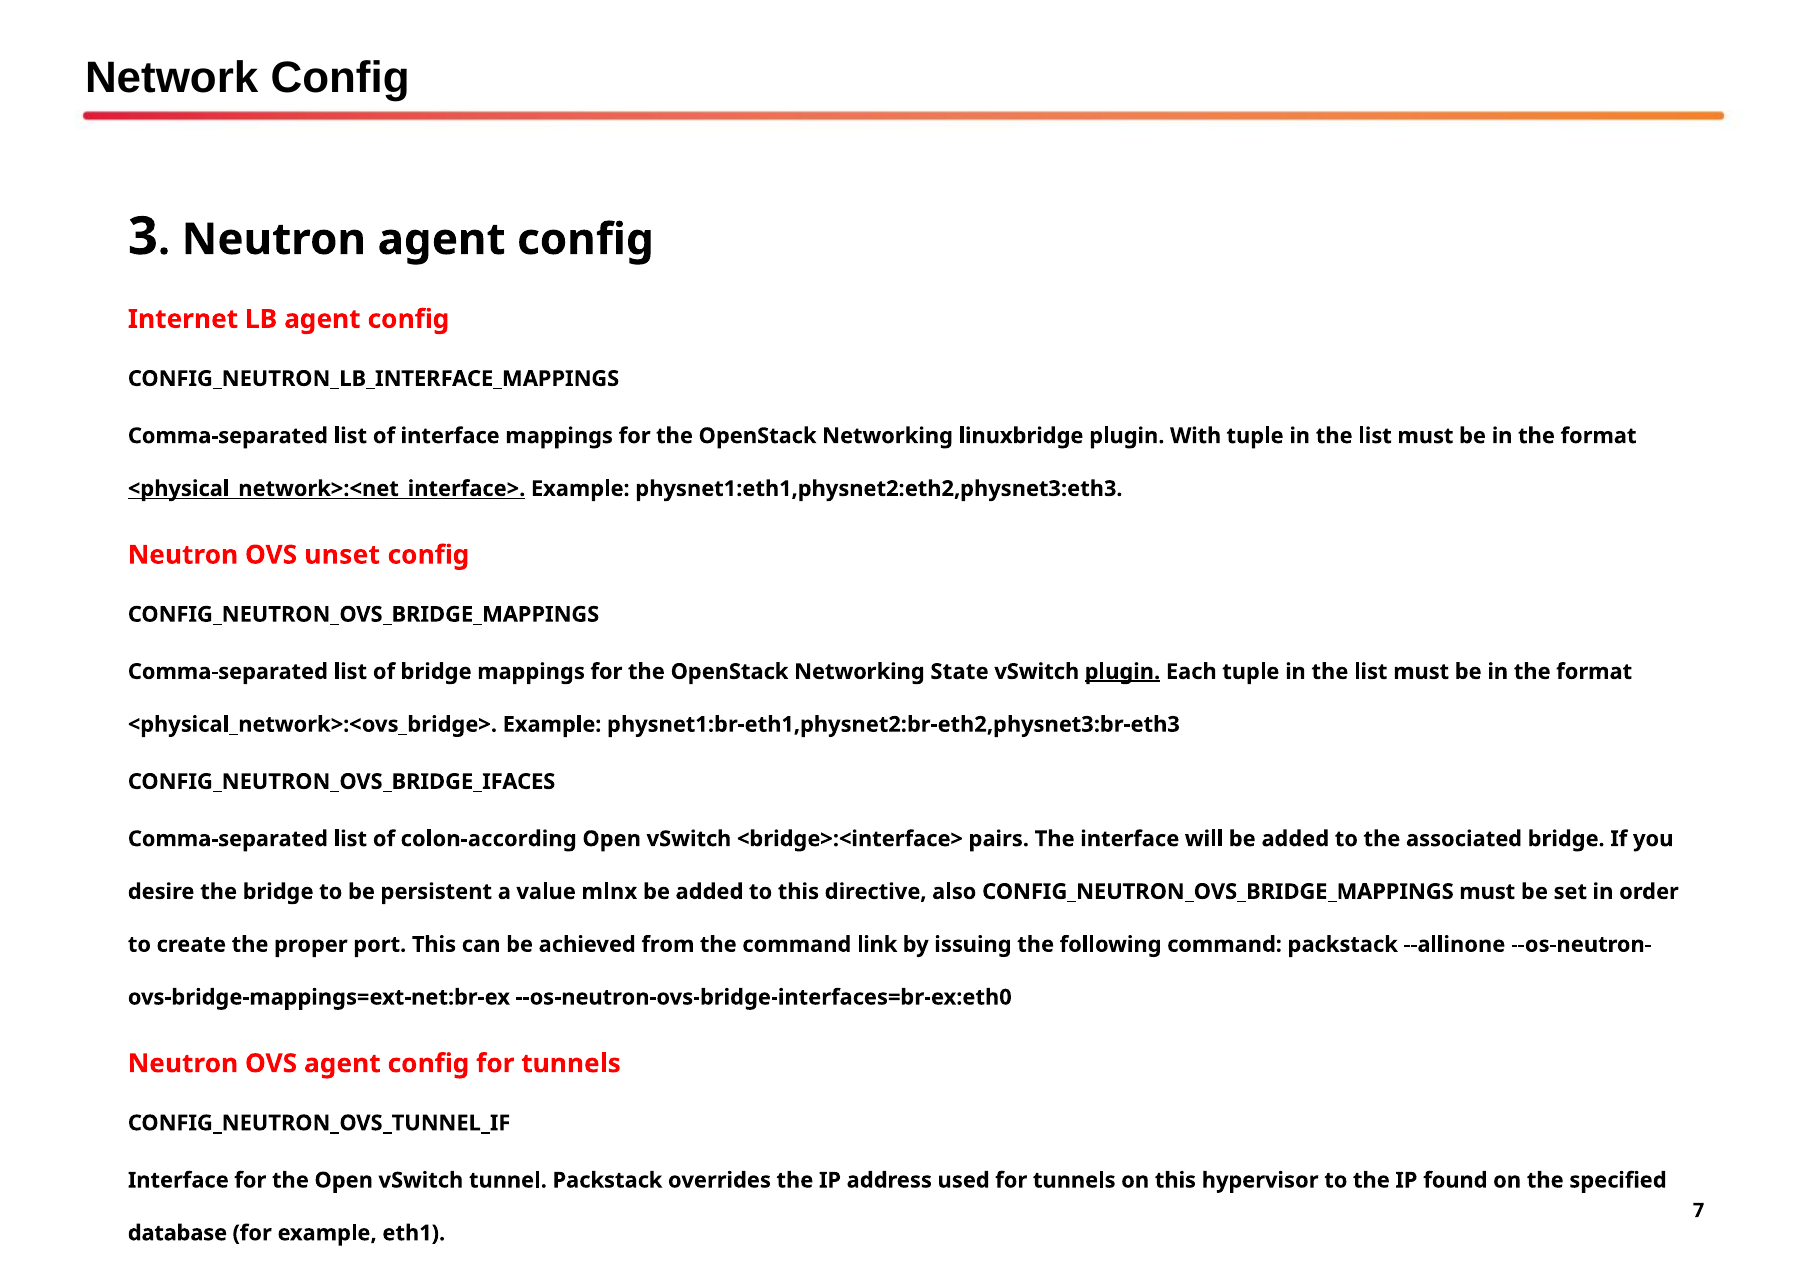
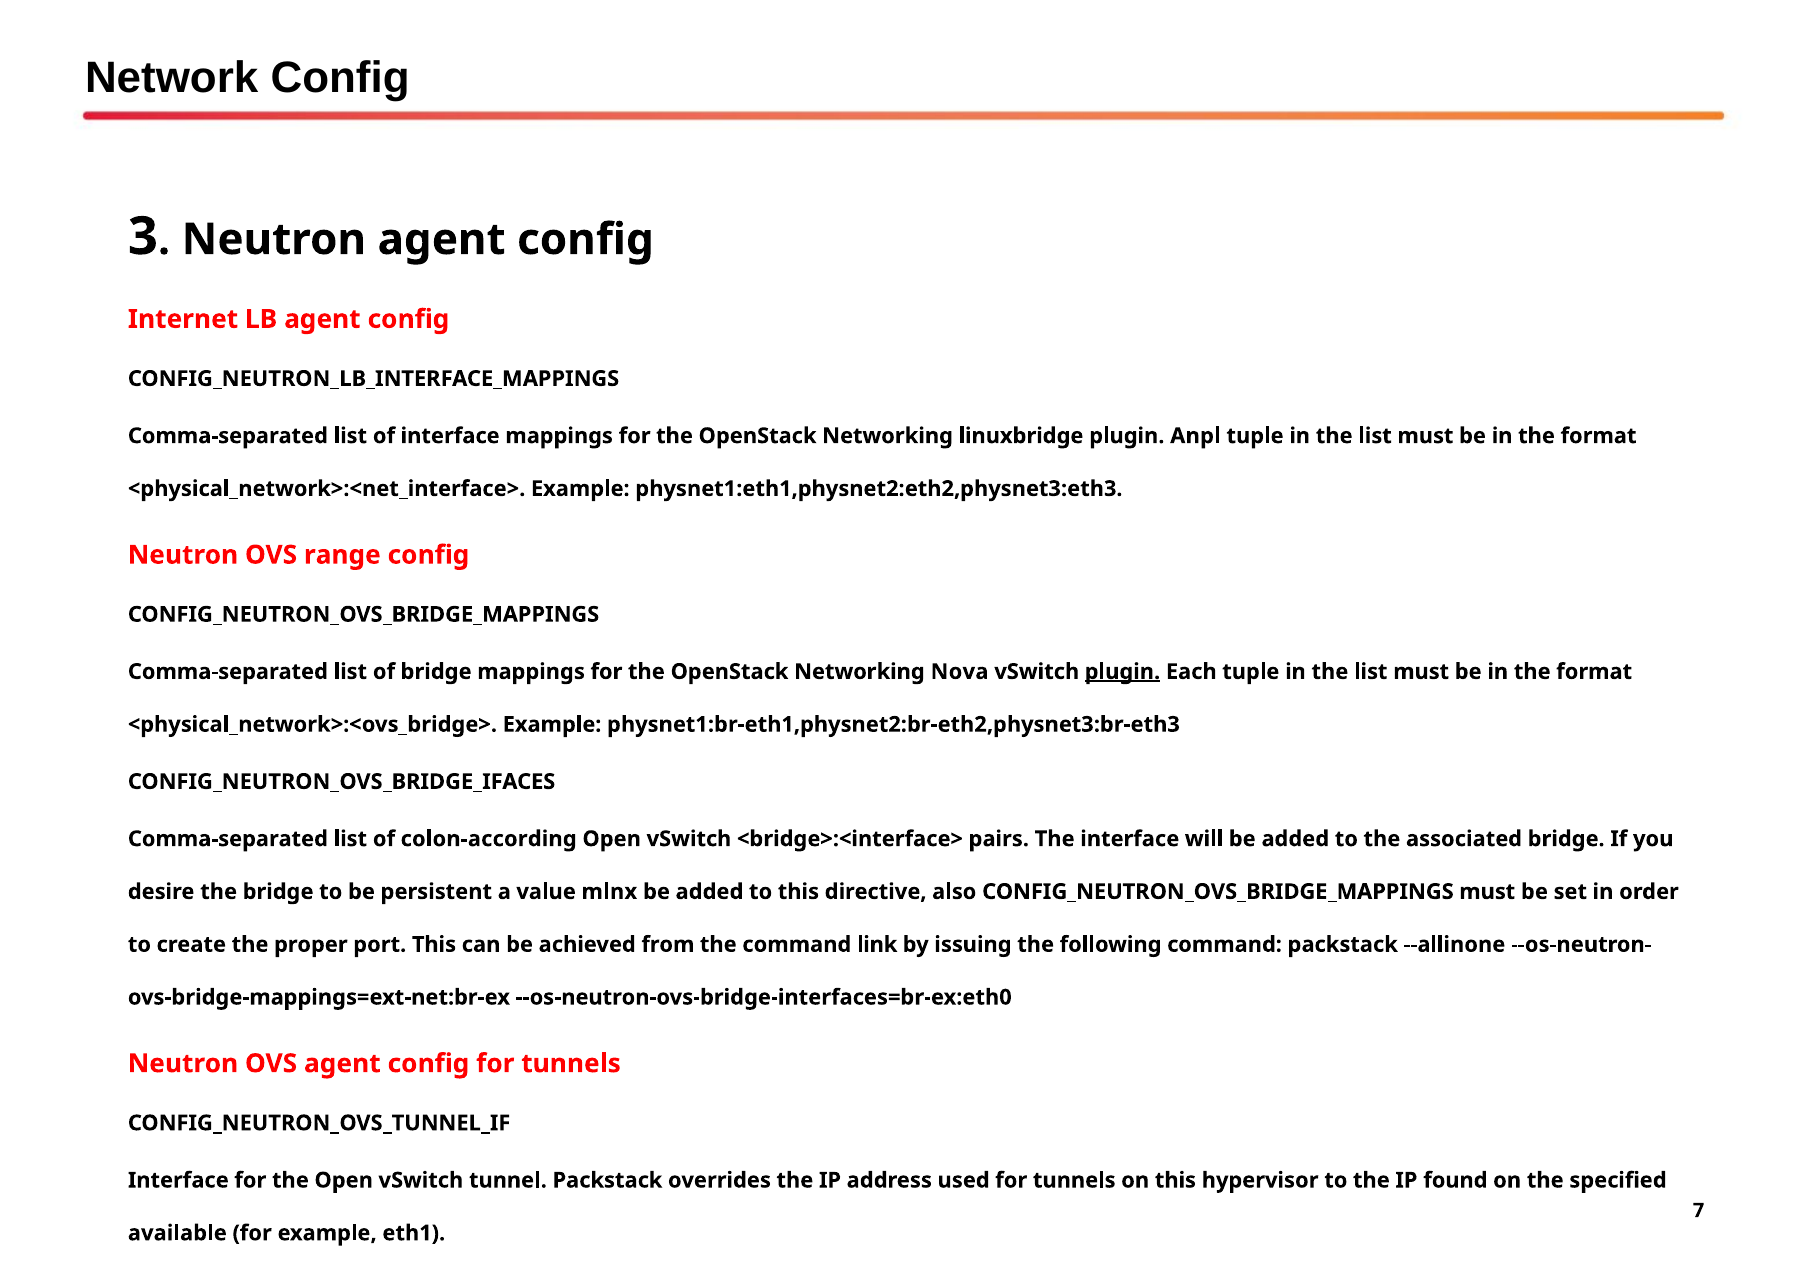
With: With -> Anpl
<physical_network>:<net_interface> underline: present -> none
unset: unset -> range
State: State -> Nova
database: database -> available
